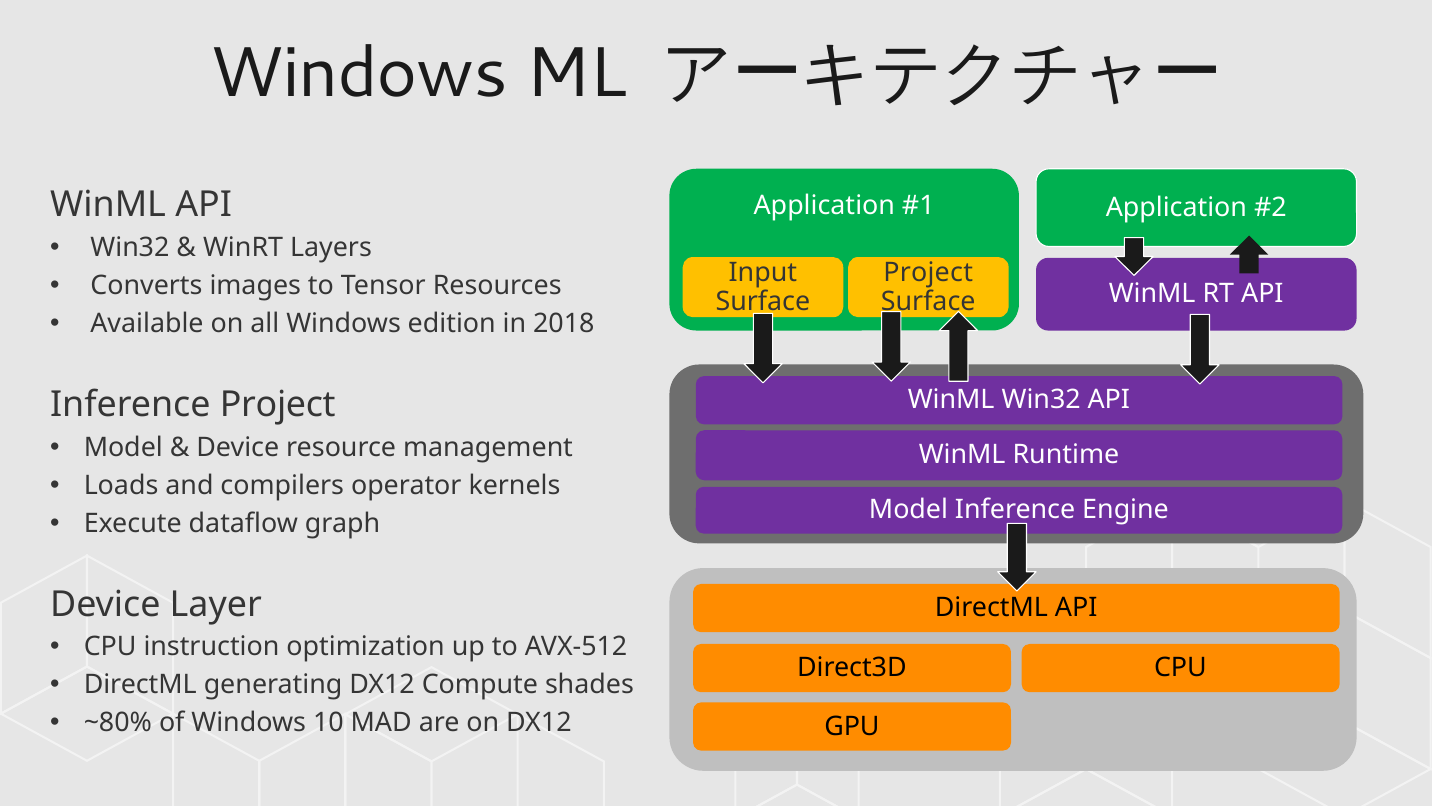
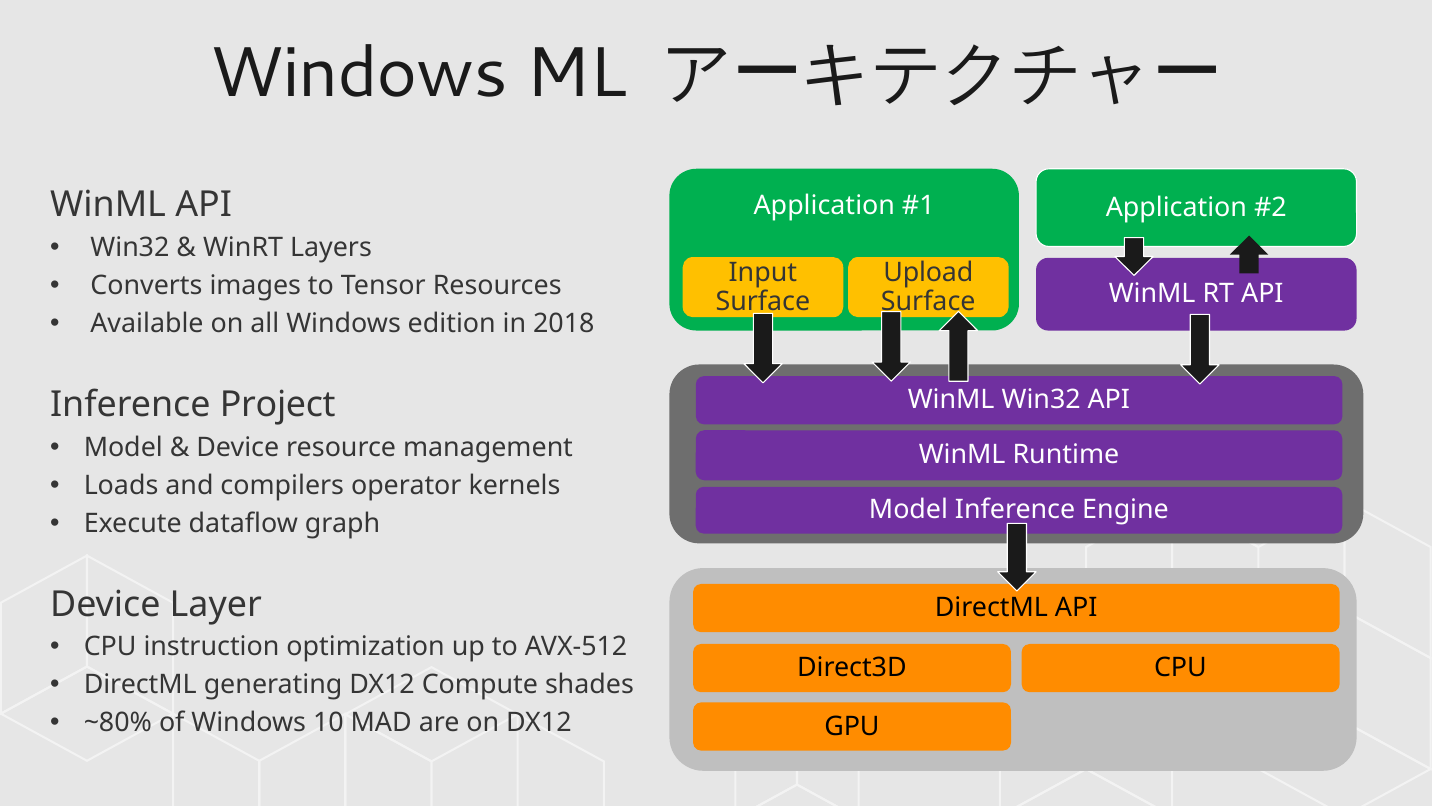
Project at (928, 272): Project -> Upload
